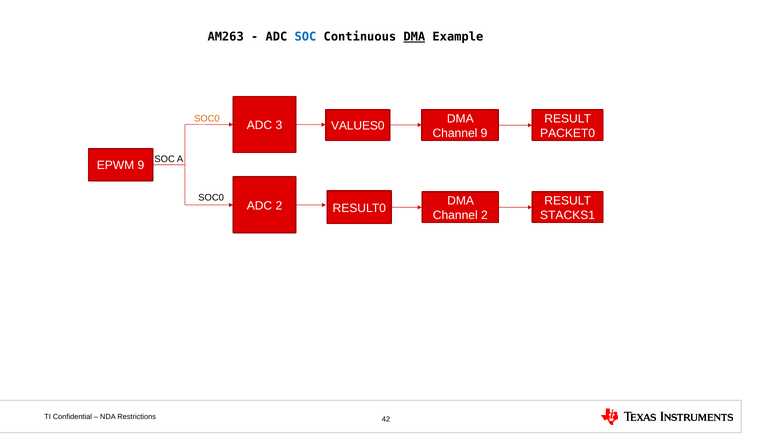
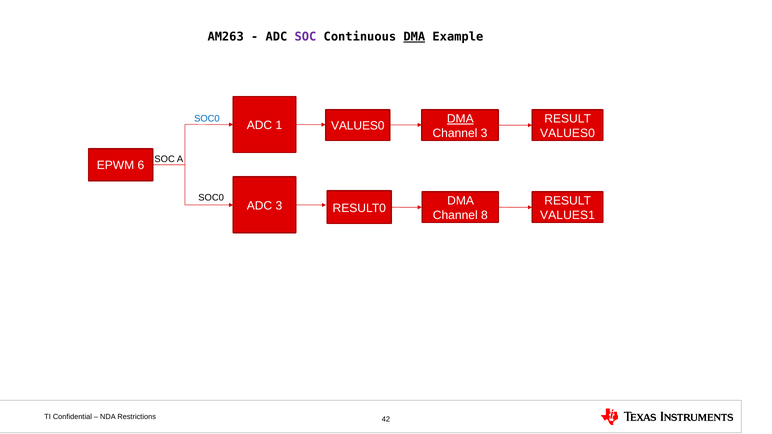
SOC at (305, 37) colour: blue -> purple
DMA at (460, 119) underline: none -> present
SOC0 at (207, 119) colour: orange -> blue
3: 3 -> 1
Channel 9: 9 -> 3
PACKET0 at (568, 133): PACKET0 -> VALUES0
EPWM 9: 9 -> 6
ADC 2: 2 -> 3
Channel 2: 2 -> 8
STACKS1: STACKS1 -> VALUES1
